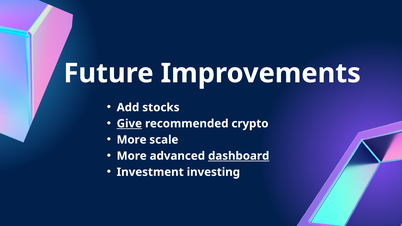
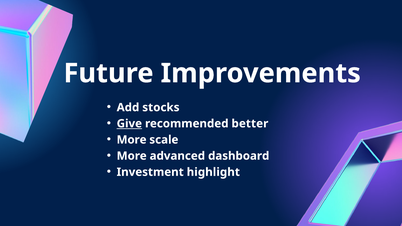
crypto: crypto -> better
dashboard underline: present -> none
investing: investing -> highlight
